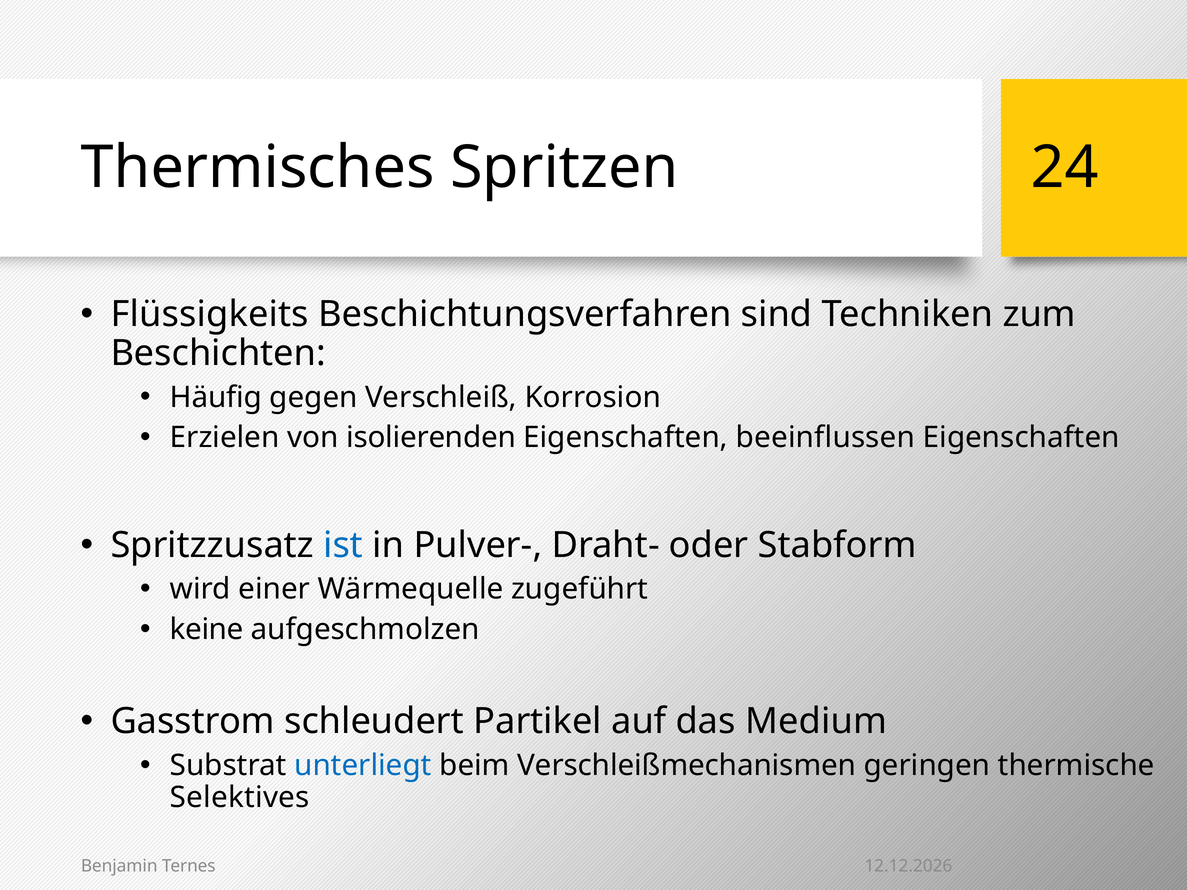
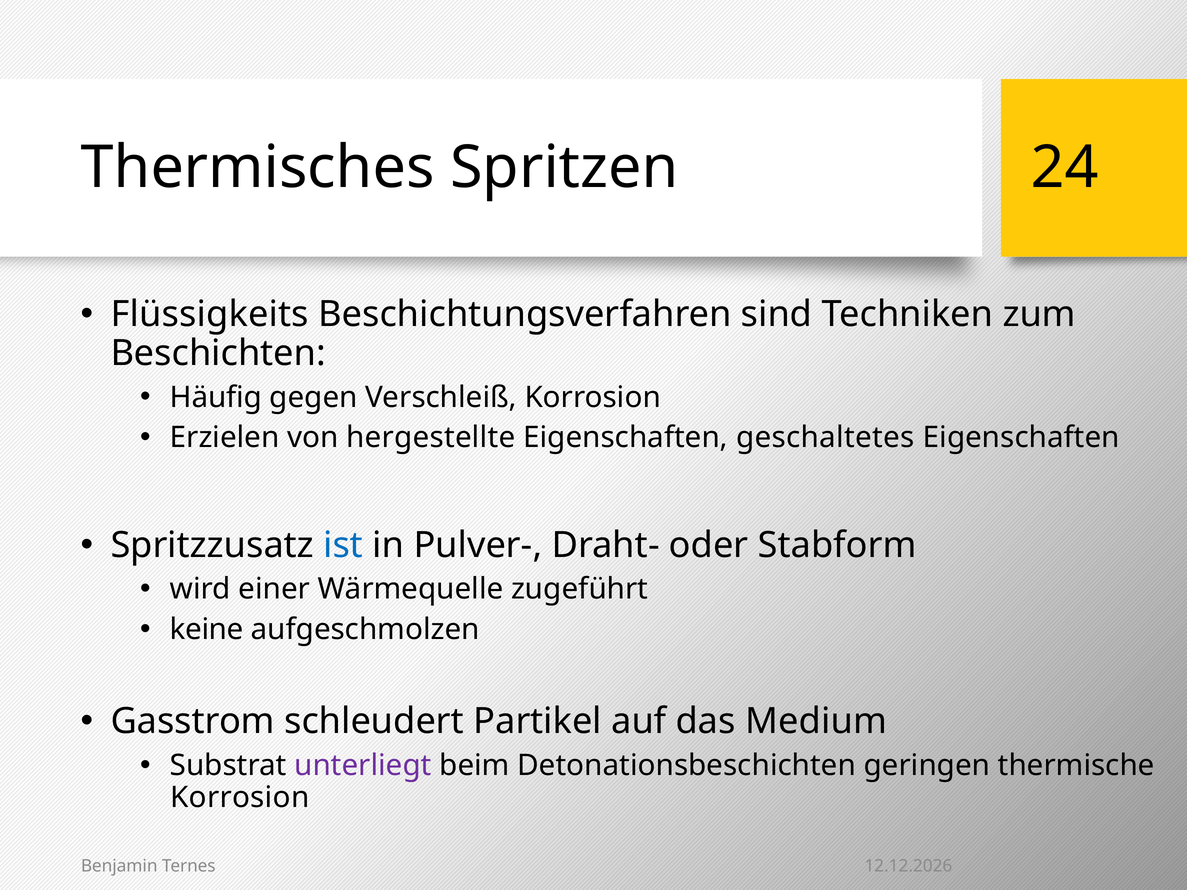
isolierenden: isolierenden -> hergestellte
beeinflussen: beeinflussen -> geschaltetes
unterliegt colour: blue -> purple
Verschleißmechanismen: Verschleißmechanismen -> Detonationsbeschichten
Selektives at (240, 798): Selektives -> Korrosion
